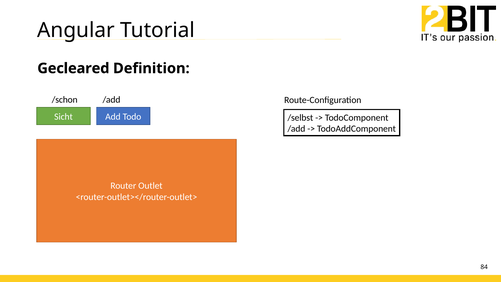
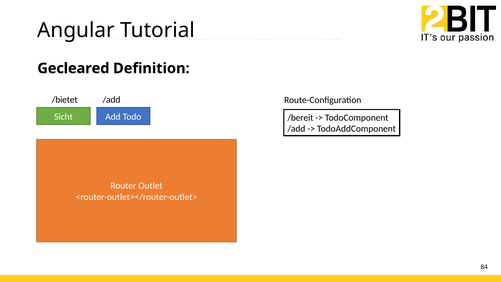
/schon: /schon -> /bietet
/selbst: /selbst -> /bereit
